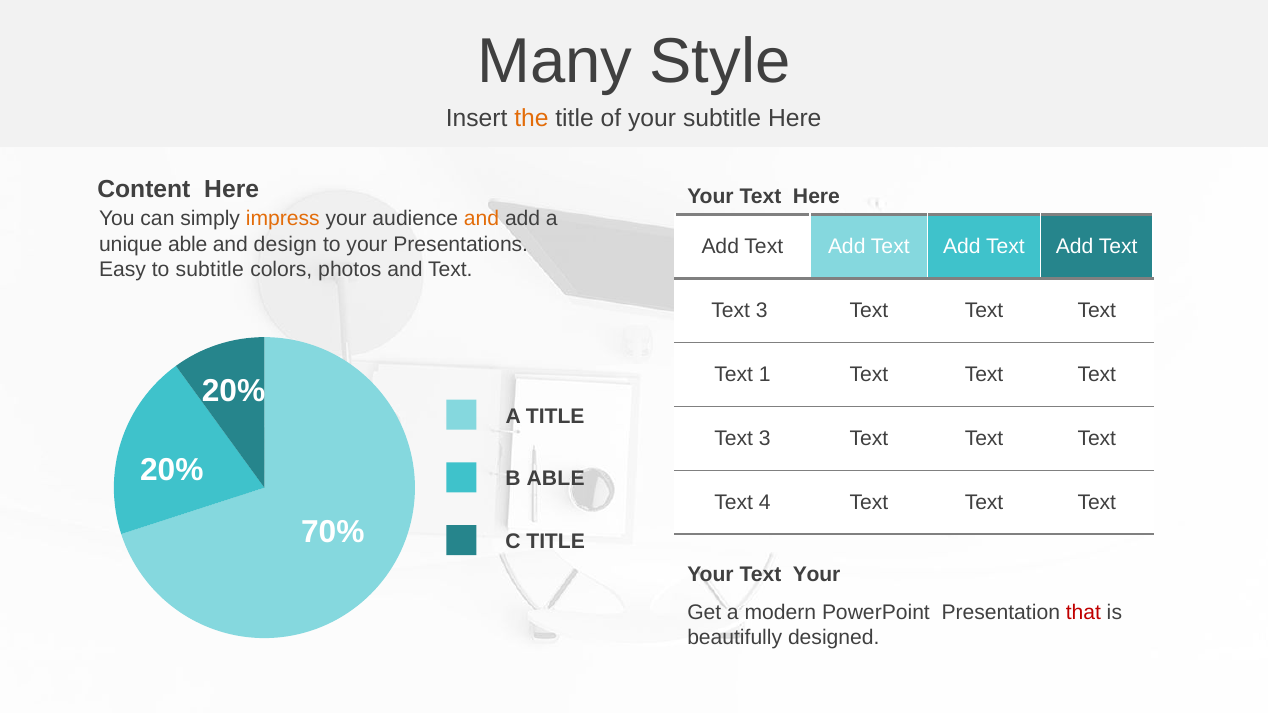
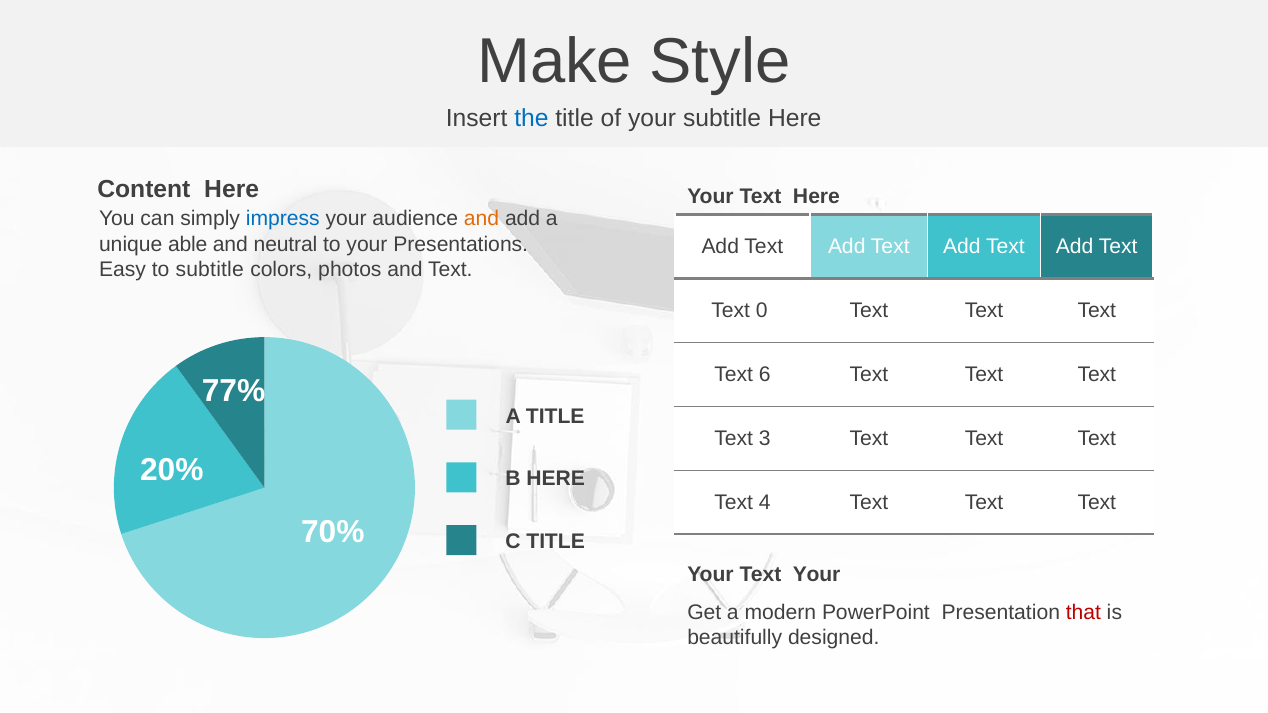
Many: Many -> Make
the colour: orange -> blue
impress colour: orange -> blue
design: design -> neutral
3 at (762, 311): 3 -> 0
1: 1 -> 6
20% at (234, 391): 20% -> 77%
B ABLE: ABLE -> HERE
